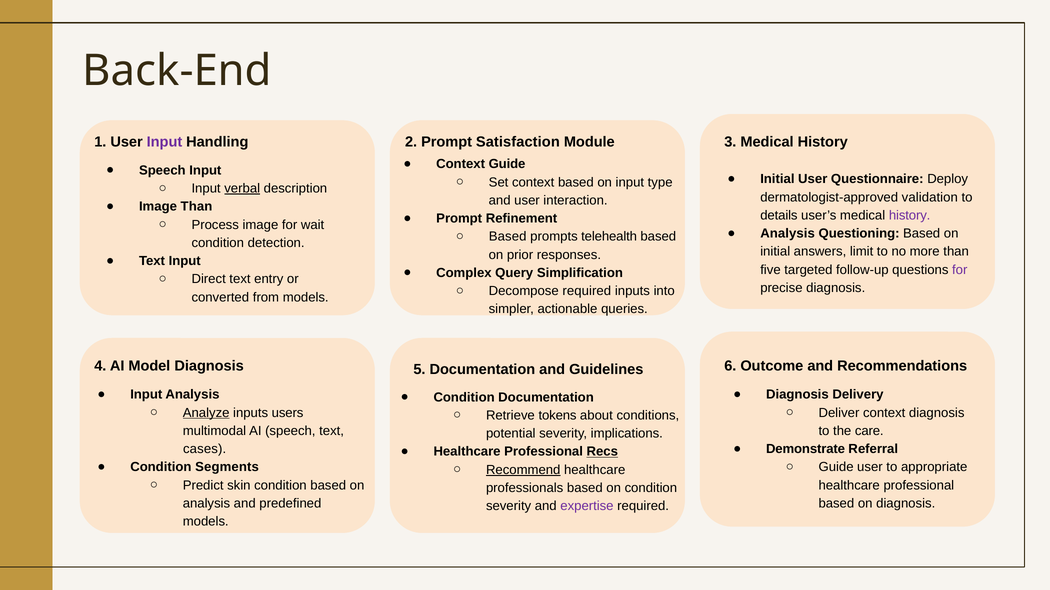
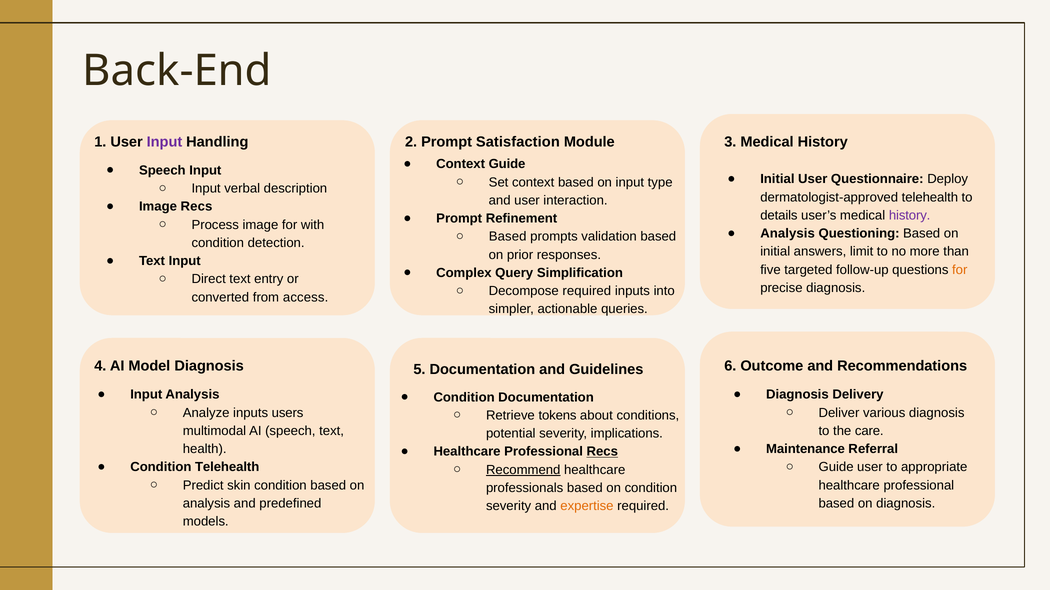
verbal underline: present -> none
dermatologist-approved validation: validation -> telehealth
Image Than: Than -> Recs
wait: wait -> with
telehealth: telehealth -> validation
for at (960, 270) colour: purple -> orange
from models: models -> access
Analyze underline: present -> none
Deliver context: context -> various
Demonstrate: Demonstrate -> Maintenance
cases: cases -> health
Condition Segments: Segments -> Telehealth
expertise colour: purple -> orange
